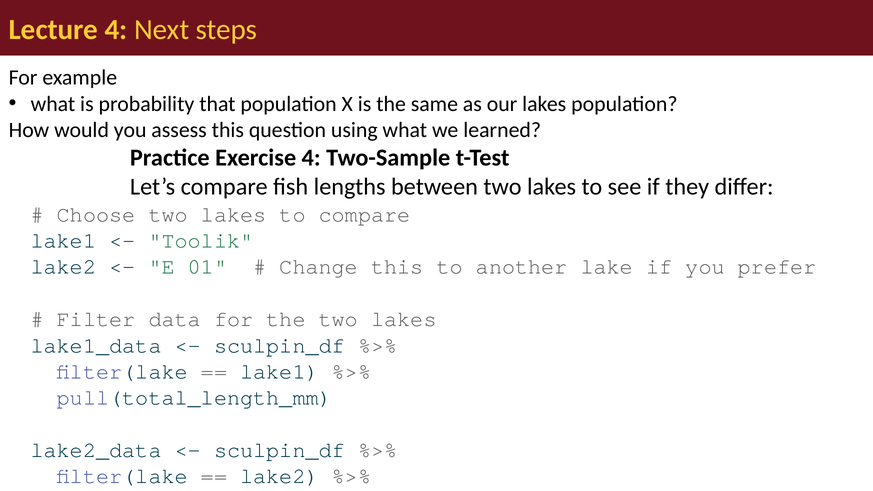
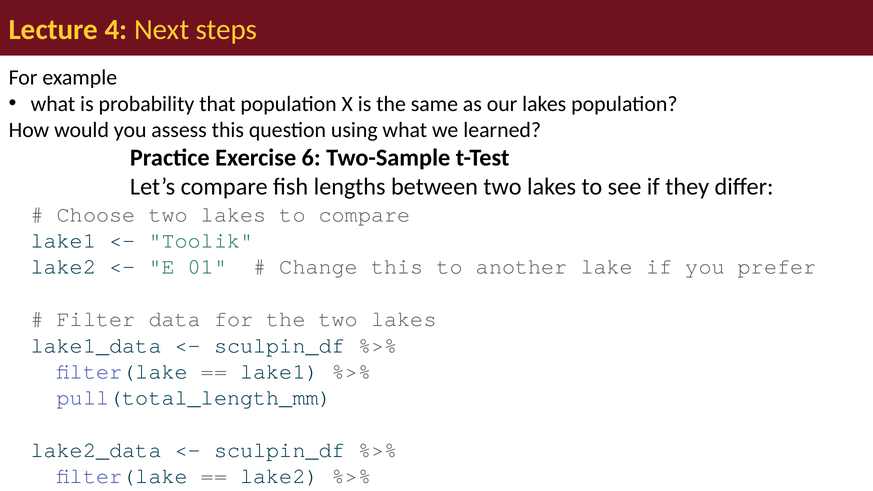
Exercise 4: 4 -> 6
